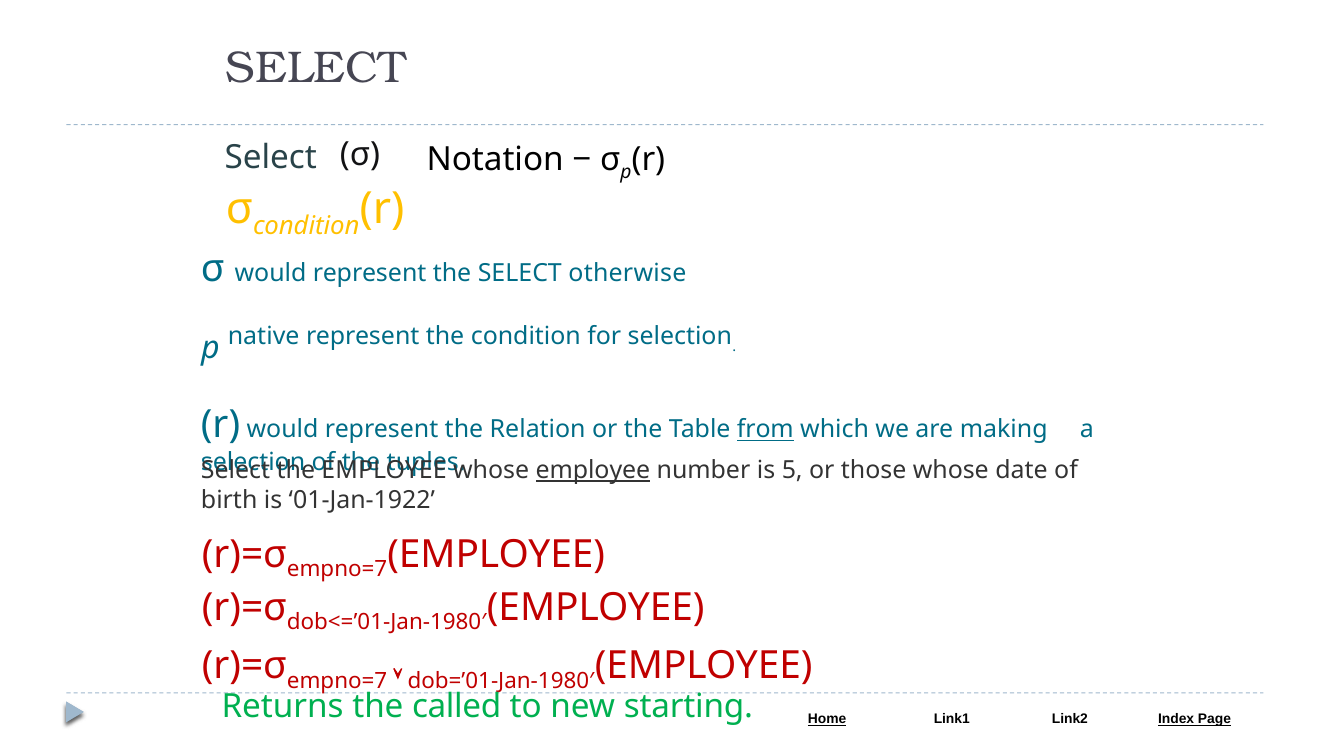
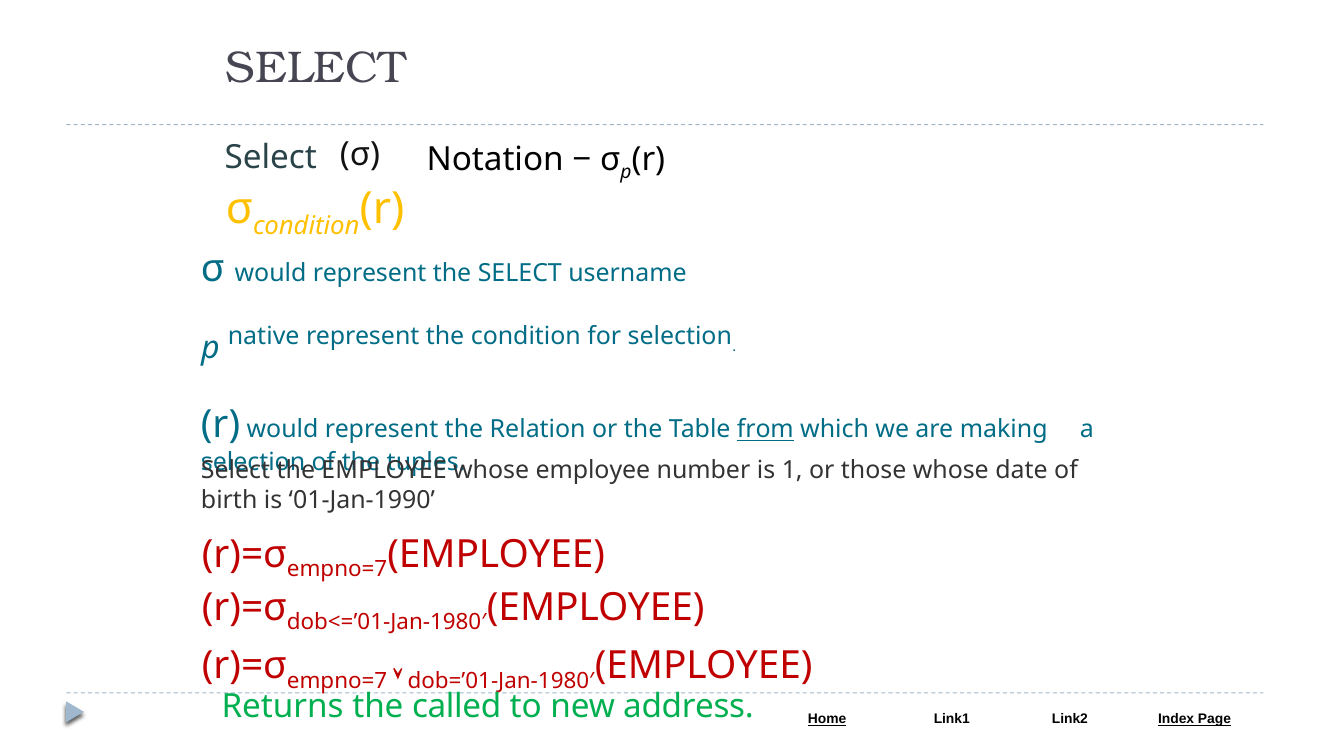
otherwise: otherwise -> username
employee at (593, 470) underline: present -> none
5: 5 -> 1
01-Jan-1922: 01-Jan-1922 -> 01-Jan-1990
starting: starting -> address
